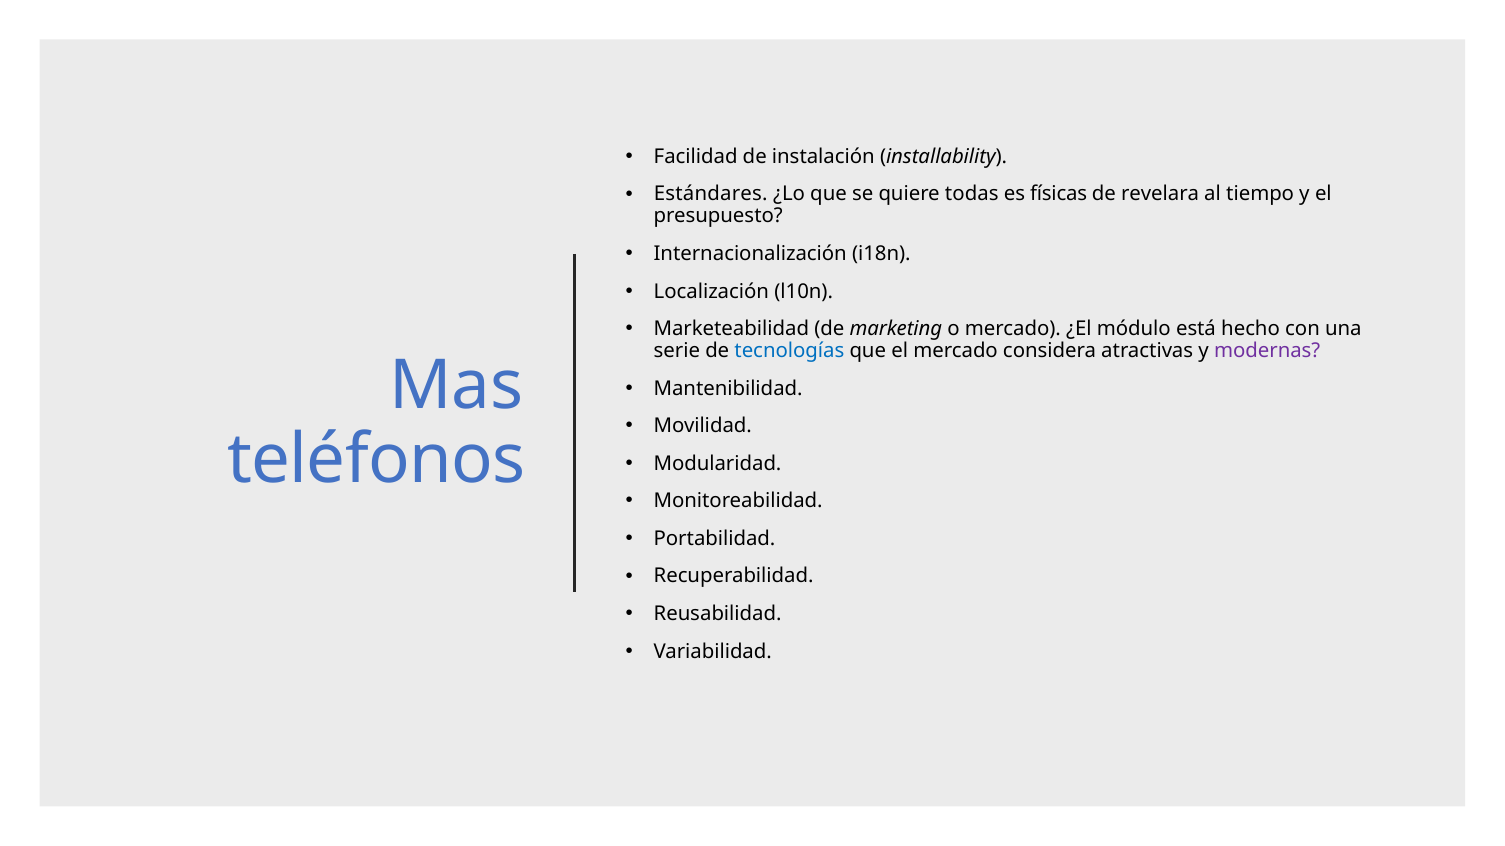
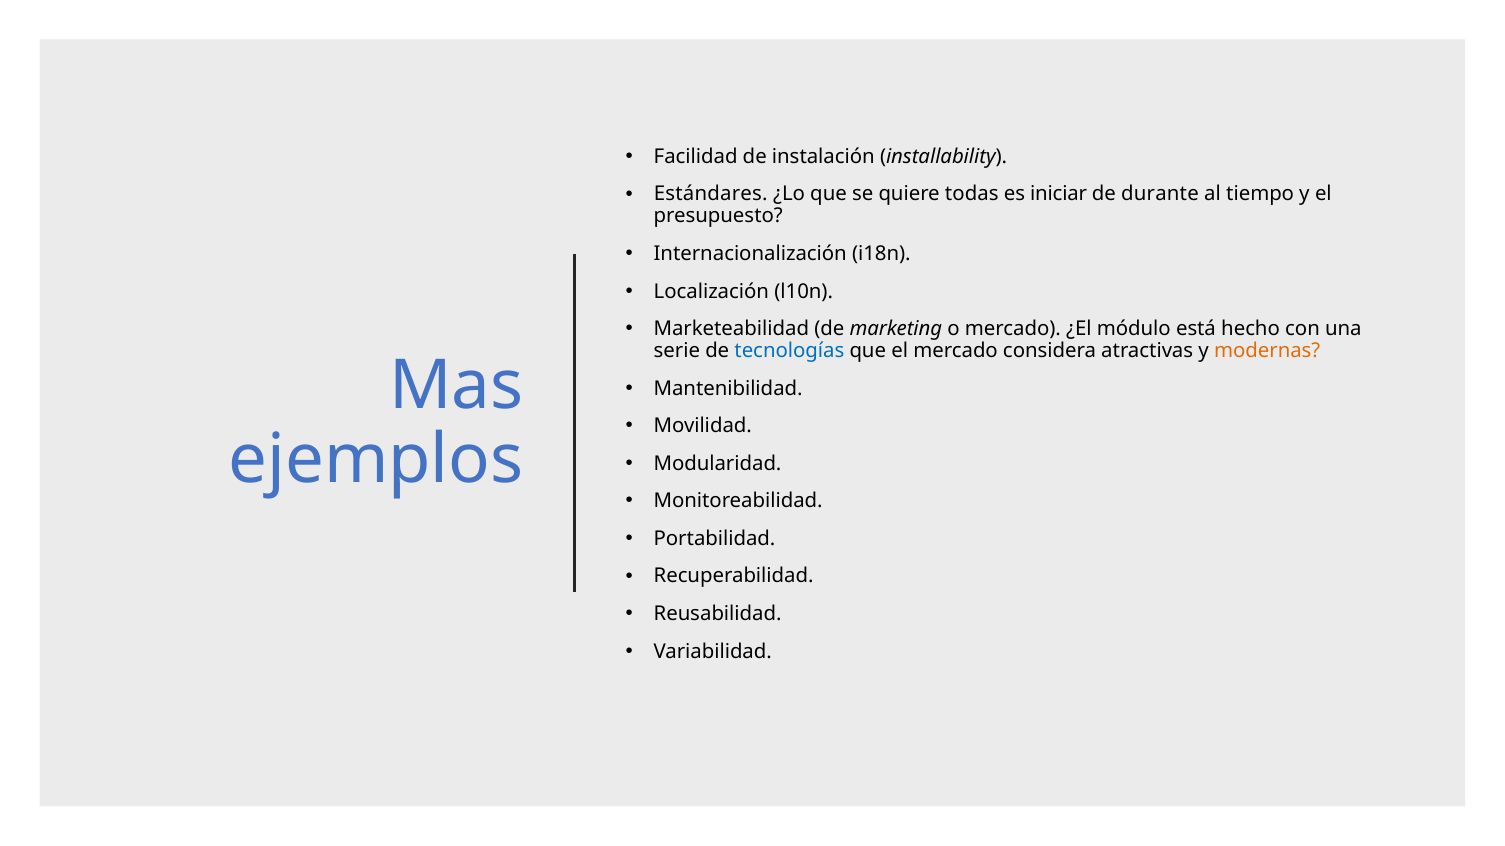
físicas: físicas -> iniciar
revelara: revelara -> durante
modernas colour: purple -> orange
teléfonos: teléfonos -> ejemplos
